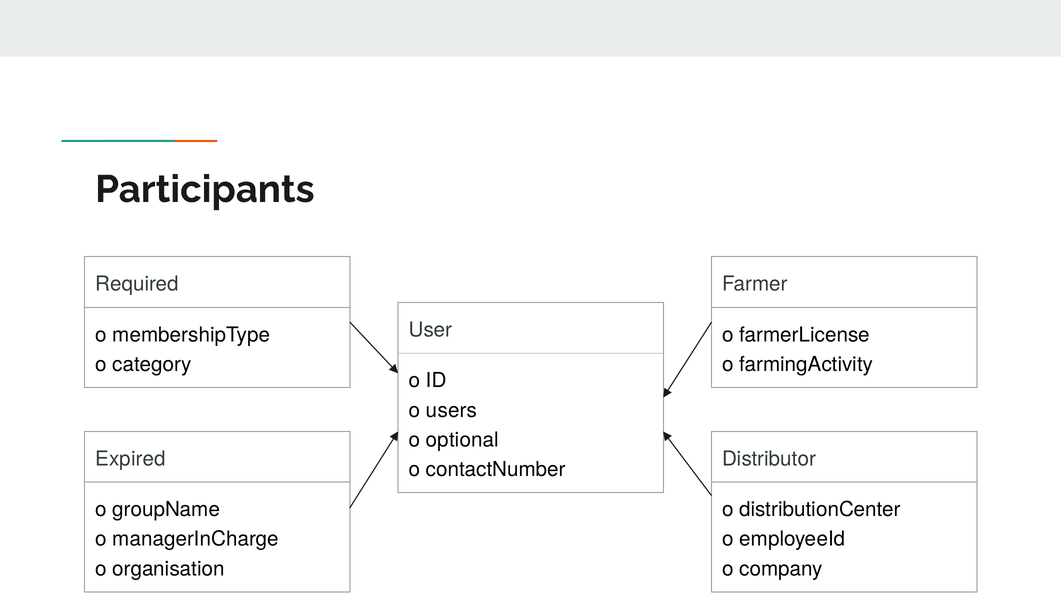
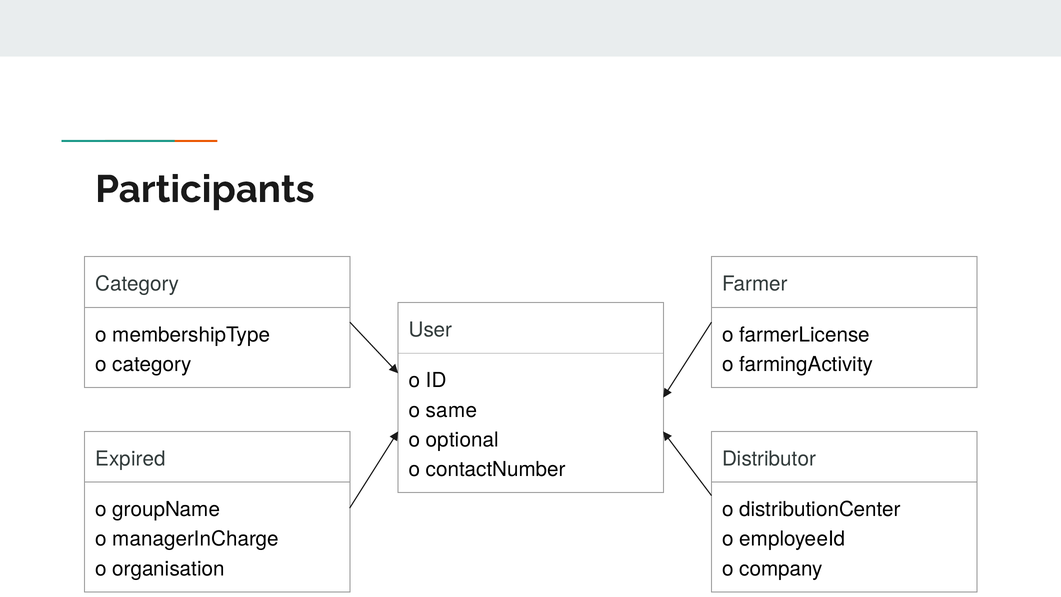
Required at (137, 284): Required -> Category
users: users -> same
